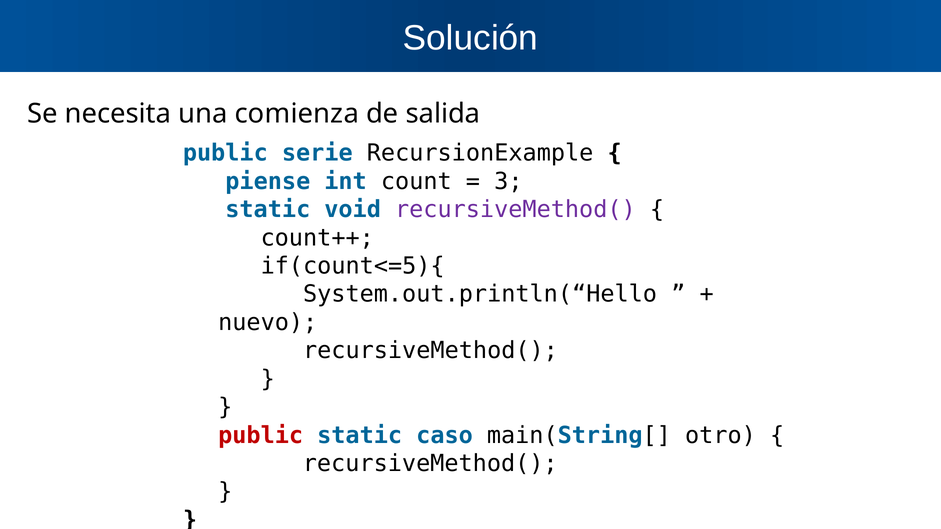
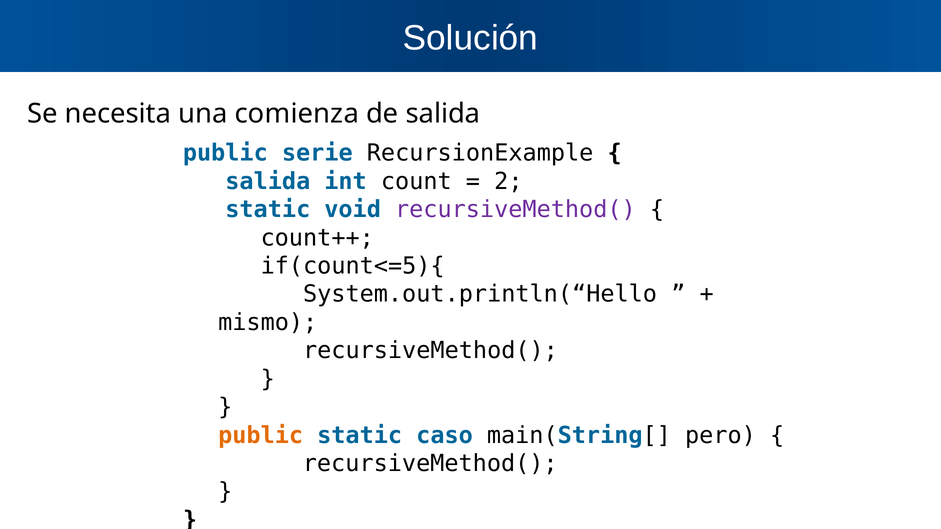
piense at (268, 181): piense -> salida
3: 3 -> 2
nuevo: nuevo -> mismo
public at (261, 436) colour: red -> orange
otro: otro -> pero
